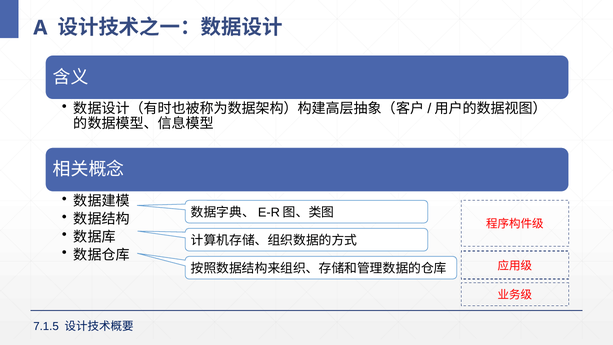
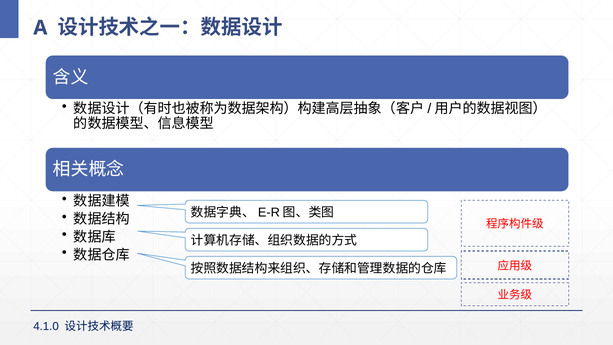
7.1.5: 7.1.5 -> 4.1.0
